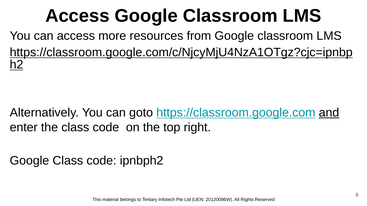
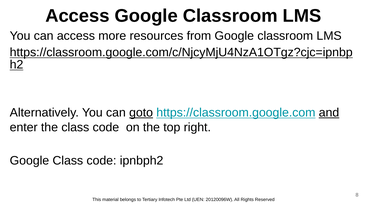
goto underline: none -> present
